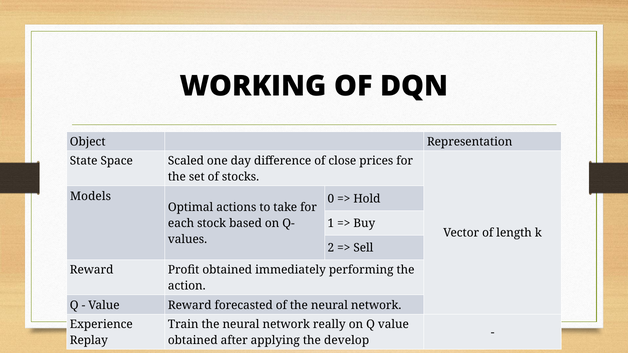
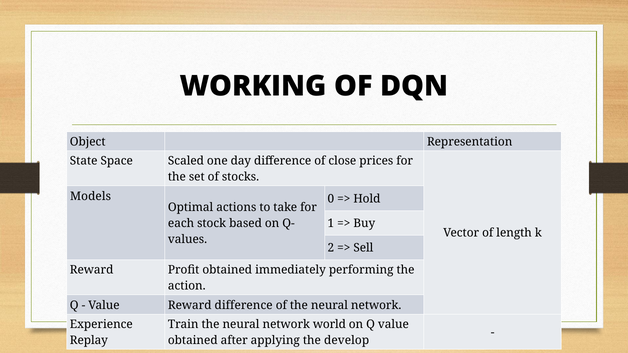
Reward forecasted: forecasted -> difference
really: really -> world
